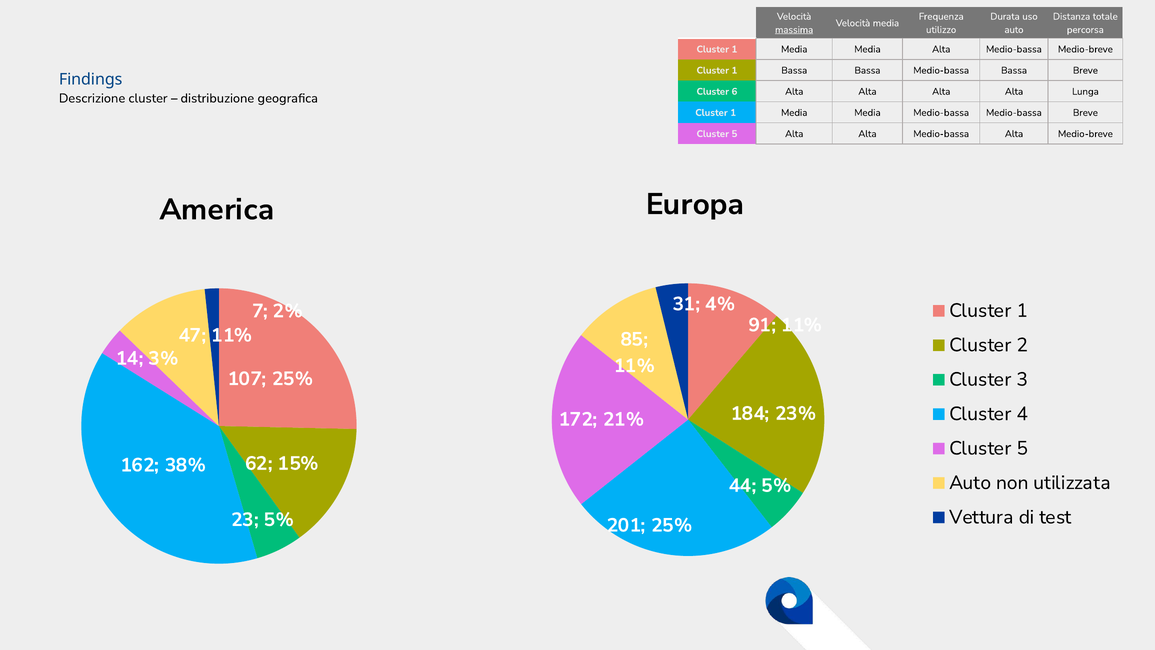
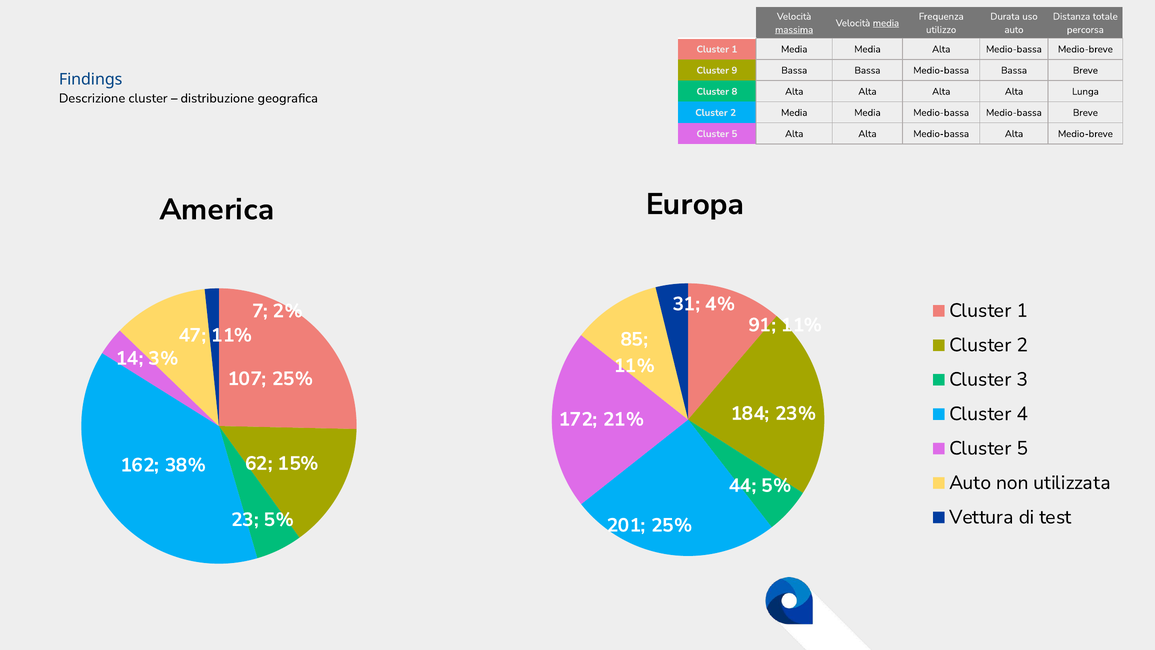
media at (886, 23) underline: none -> present
1 at (734, 70): 1 -> 9
6: 6 -> 8
1 at (733, 113): 1 -> 2
